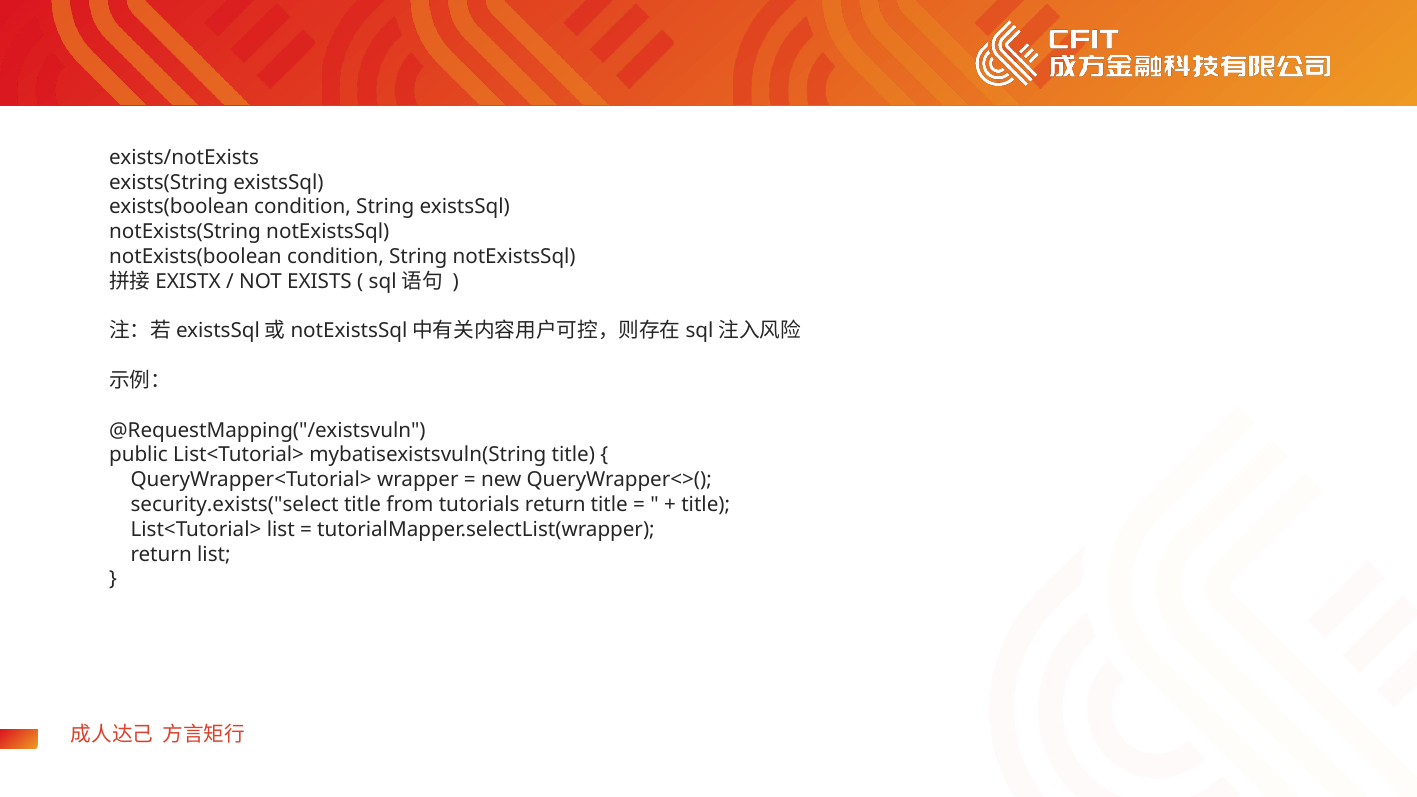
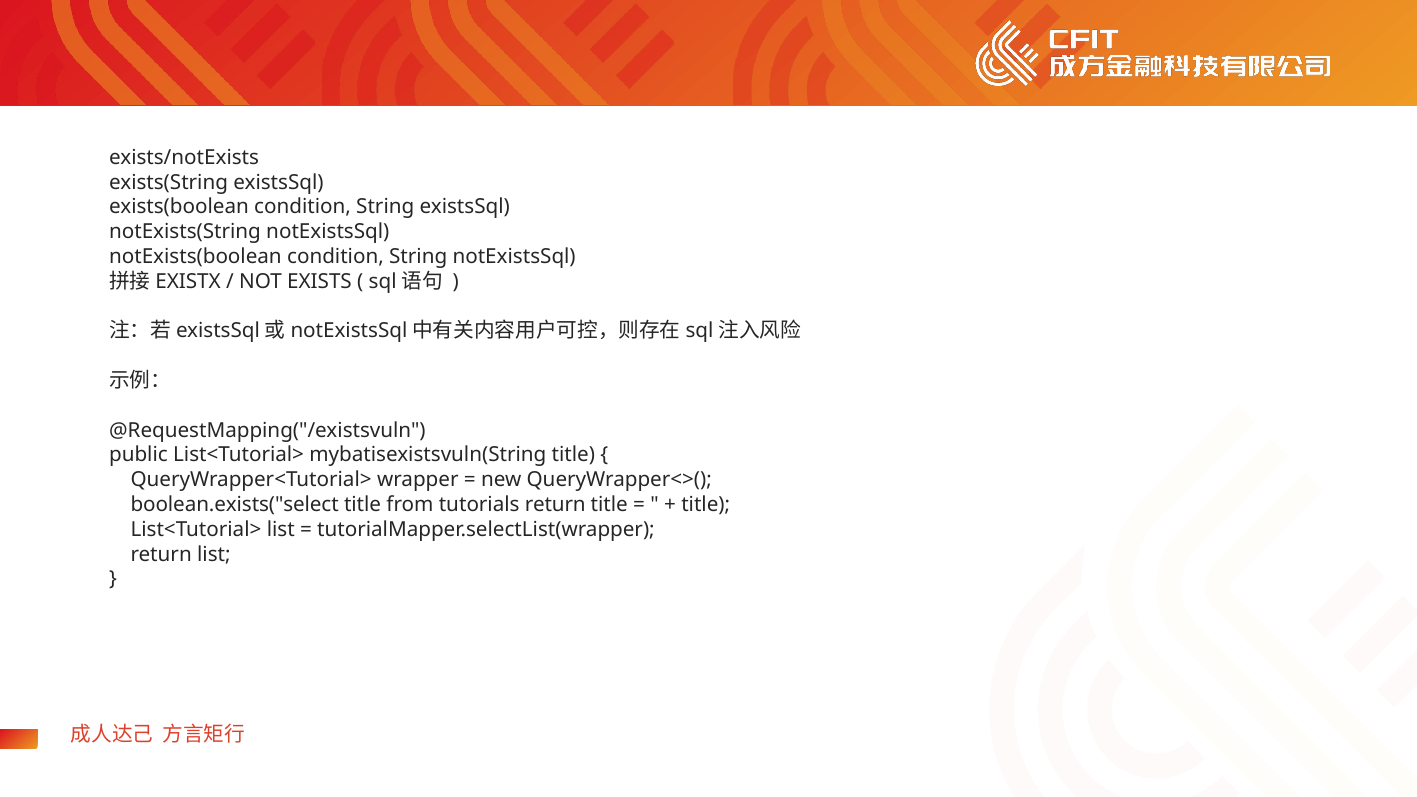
security.exists("select: security.exists("select -> boolean.exists("select
